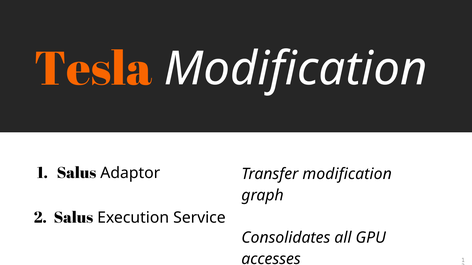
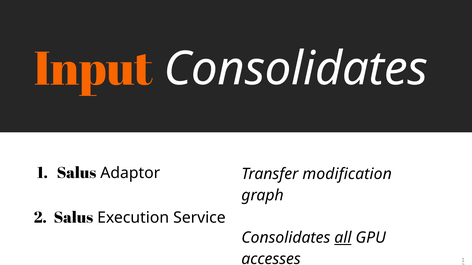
Tesla: Tesla -> Input
Modification at (296, 69): Modification -> Consolidates
all underline: none -> present
